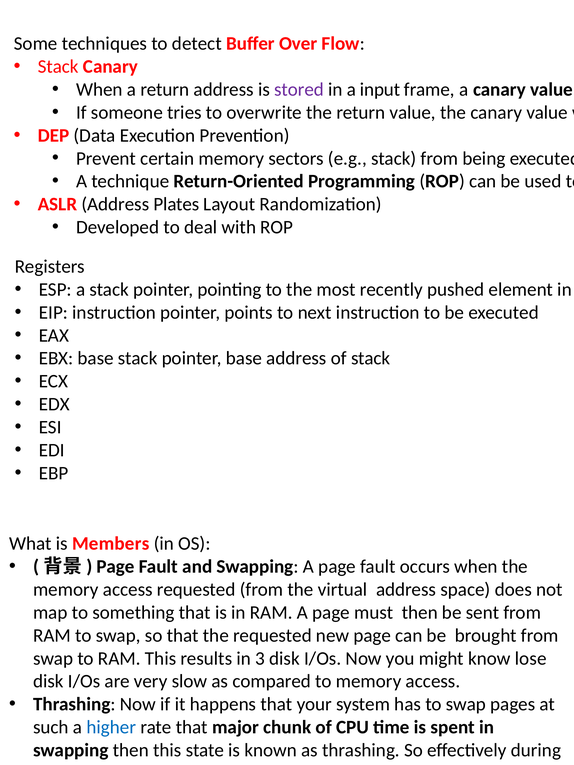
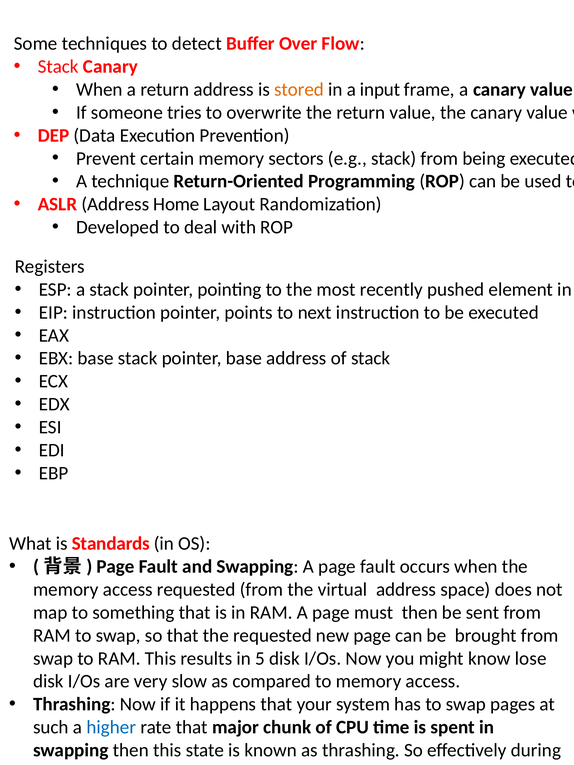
stored colour: purple -> orange
Plates: Plates -> Home
Members: Members -> Standards
3: 3 -> 5
